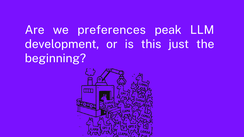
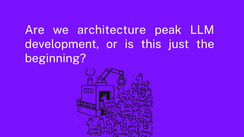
preferences: preferences -> architecture
